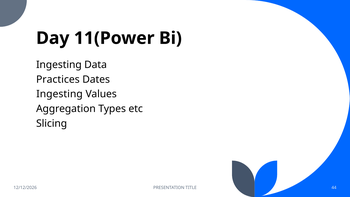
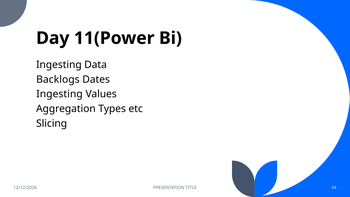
Practices: Practices -> Backlogs
